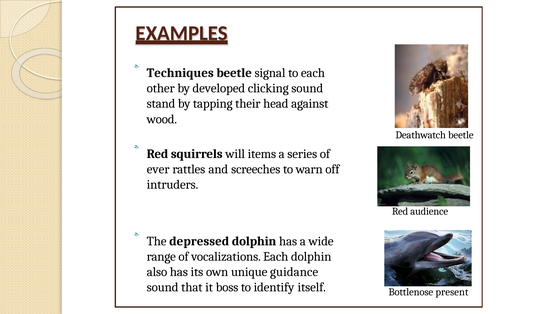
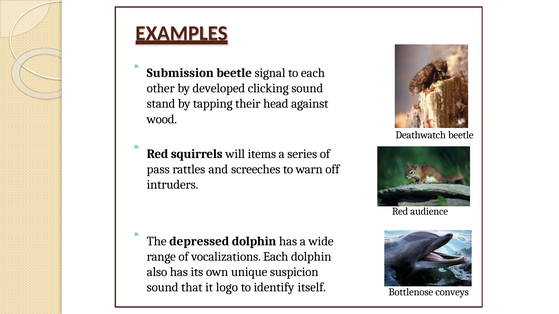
Techniques: Techniques -> Submission
ever: ever -> pass
guidance: guidance -> suspicion
boss: boss -> logo
present: present -> conveys
